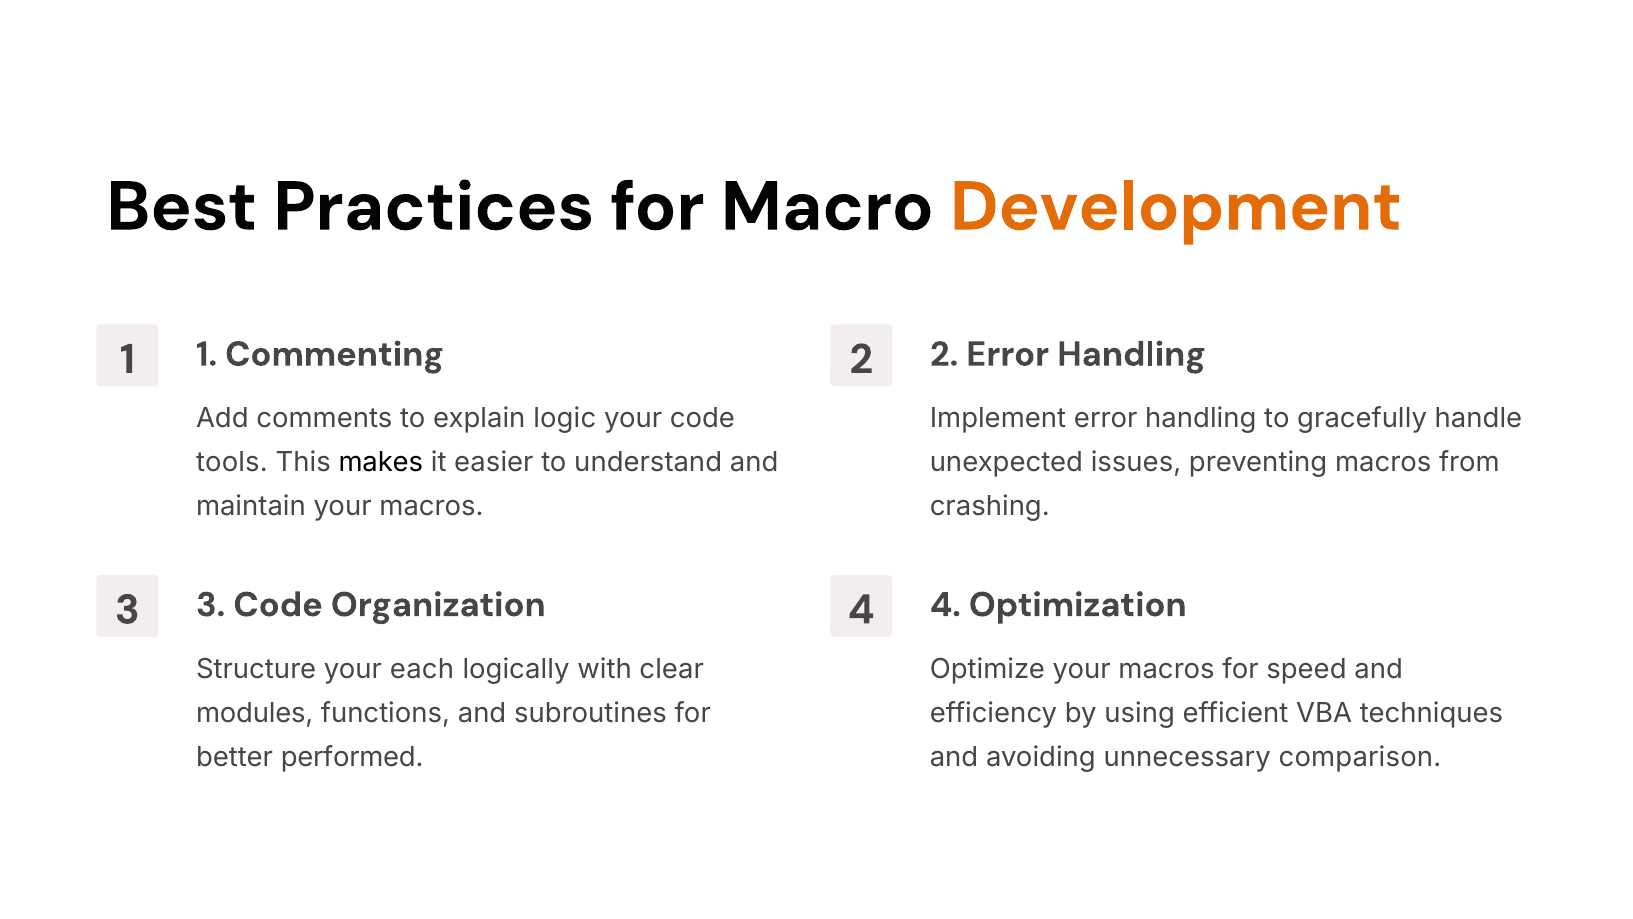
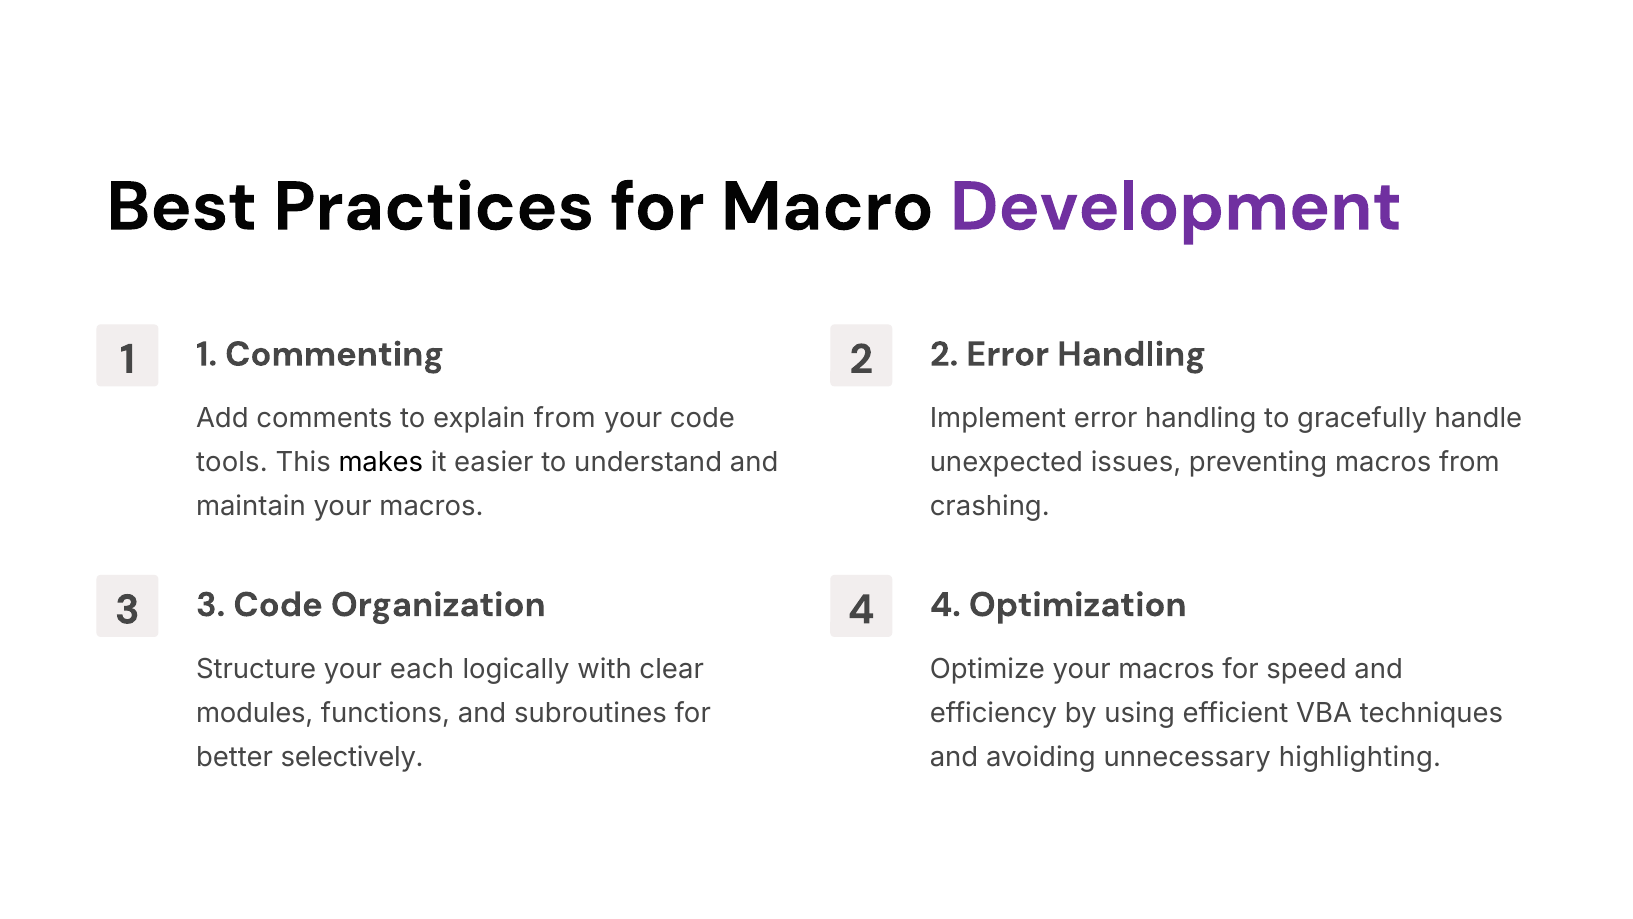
Development colour: orange -> purple
explain logic: logic -> from
performed: performed -> selectively
comparison: comparison -> highlighting
